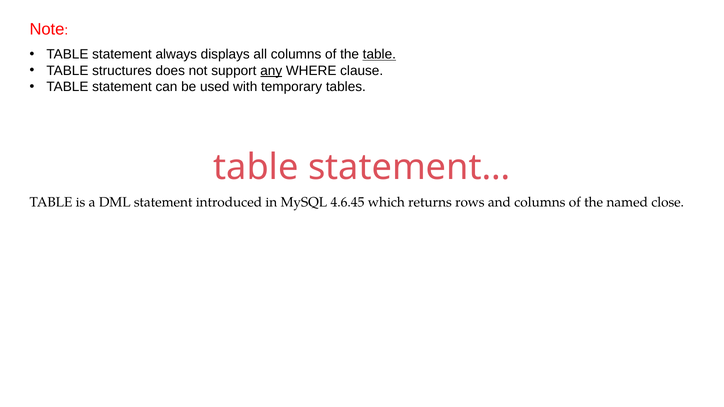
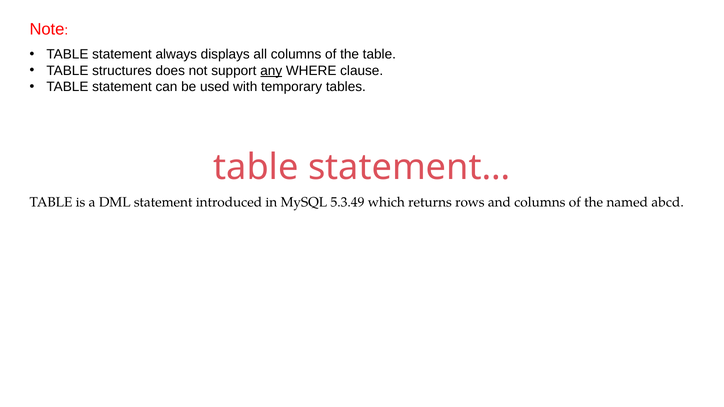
table at (379, 54) underline: present -> none
4.6.45: 4.6.45 -> 5.3.49
close: close -> abcd
